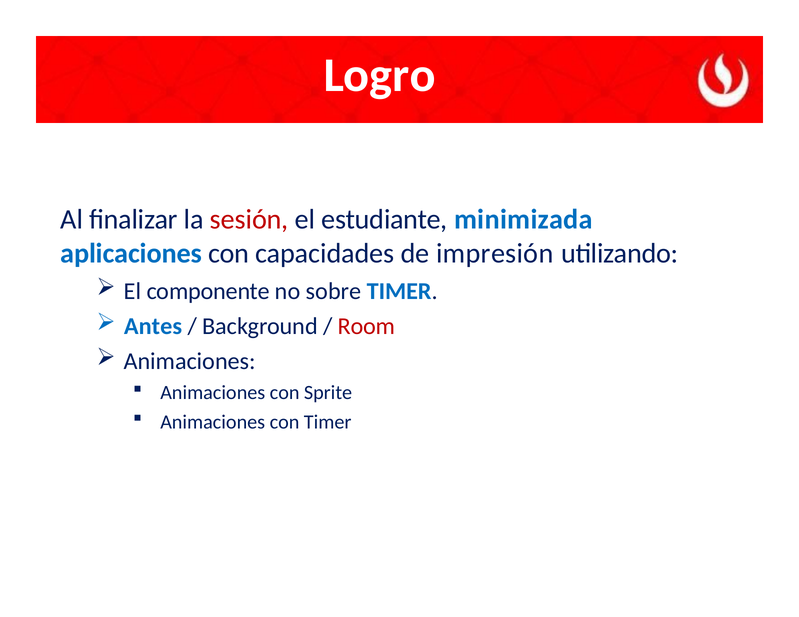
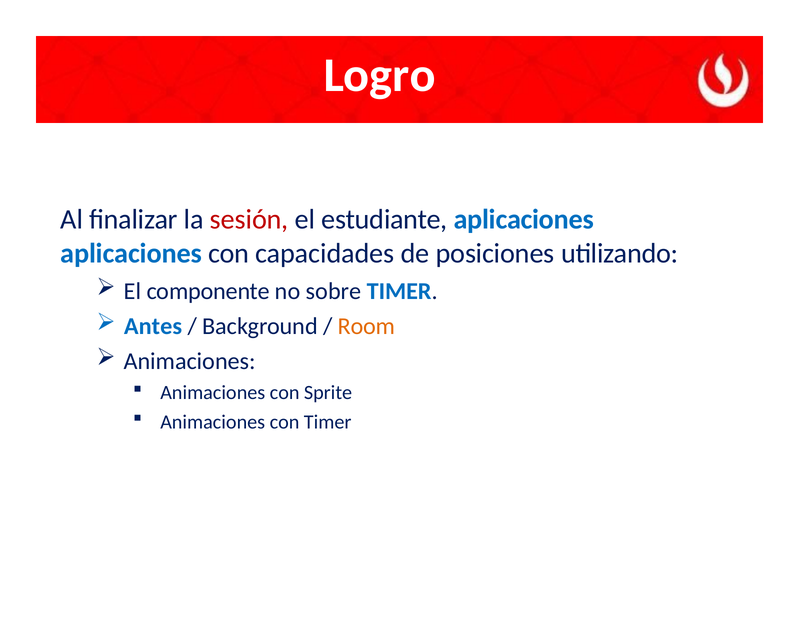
estudiante minimizada: minimizada -> aplicaciones
impresión: impresión -> posiciones
Room colour: red -> orange
